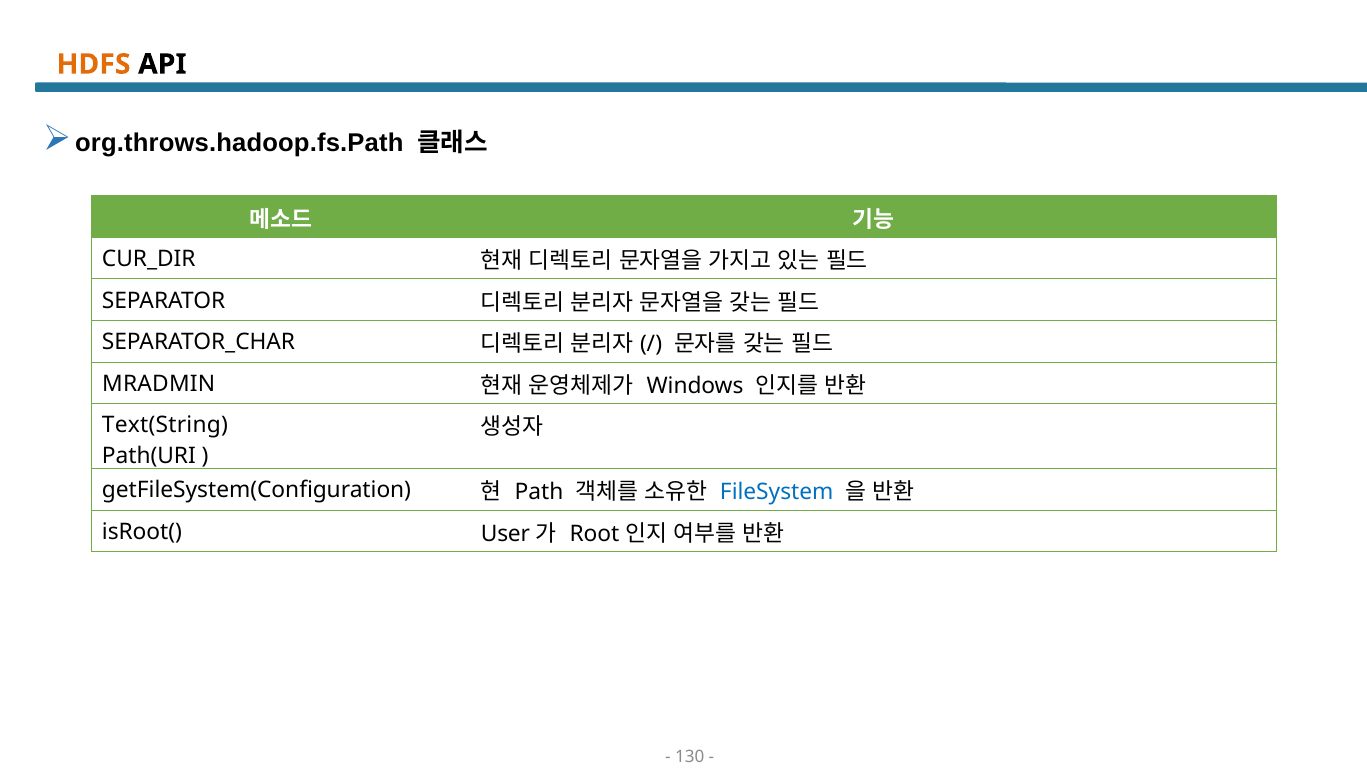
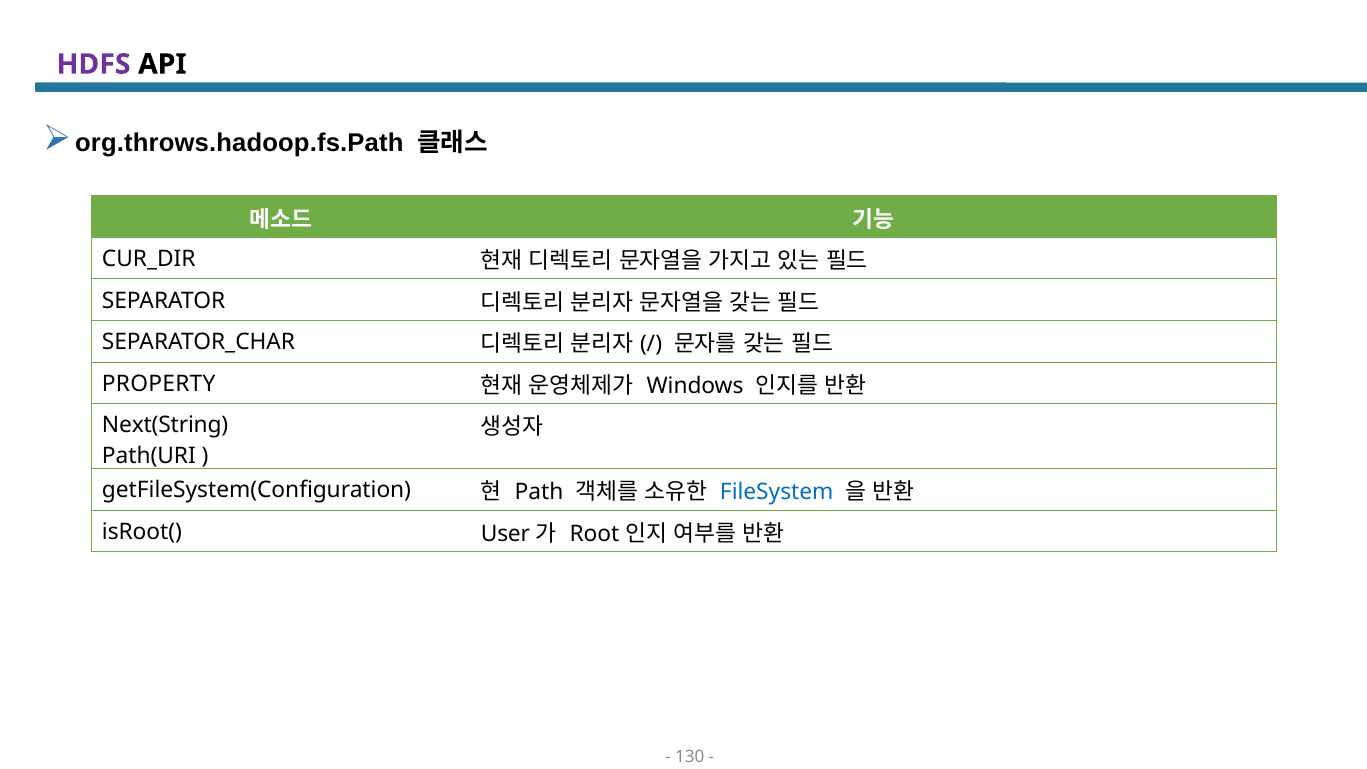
HDFS colour: orange -> purple
MRADMIN: MRADMIN -> PROPERTY
Text(String: Text(String -> Next(String
